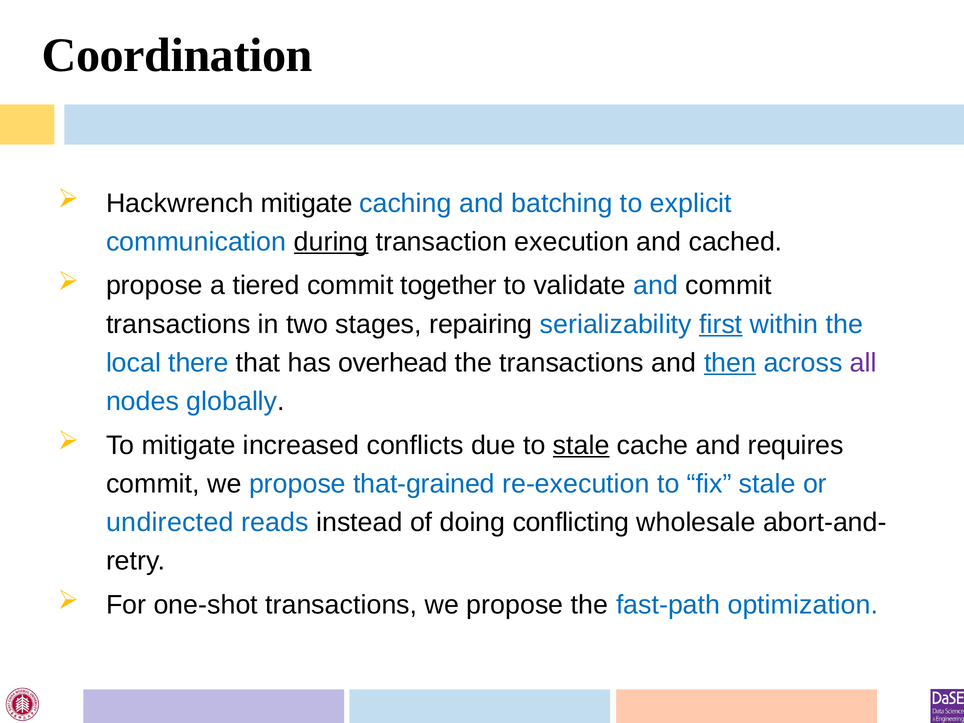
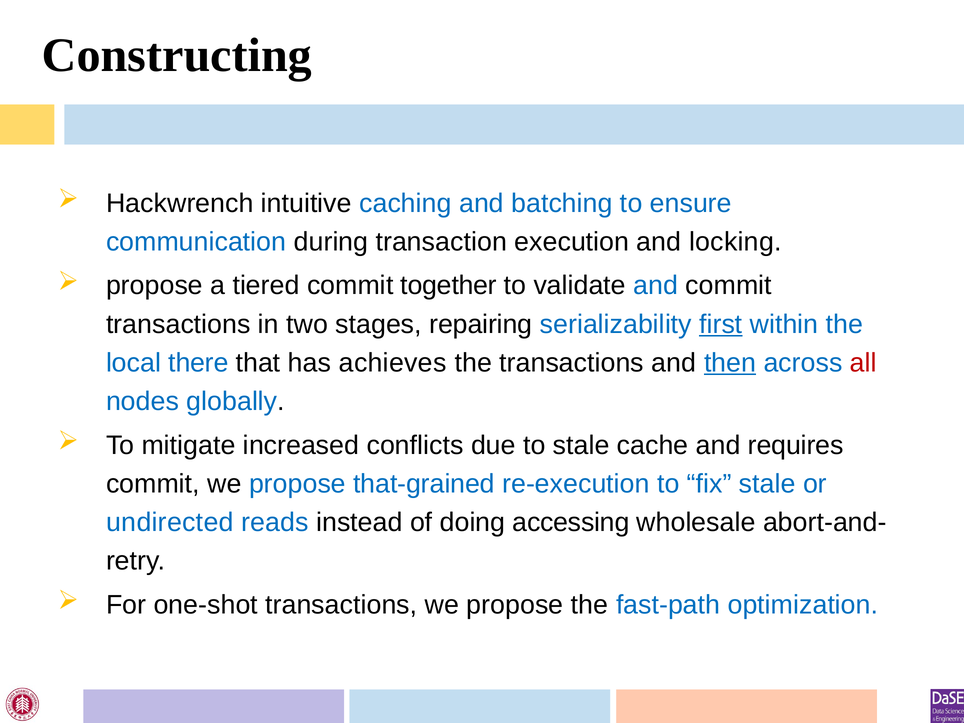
Coordination: Coordination -> Constructing
Hackwrench mitigate: mitigate -> intuitive
explicit: explicit -> ensure
during underline: present -> none
cached: cached -> locking
overhead: overhead -> achieves
all colour: purple -> red
stale at (581, 445) underline: present -> none
conflicting: conflicting -> accessing
